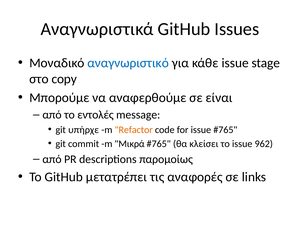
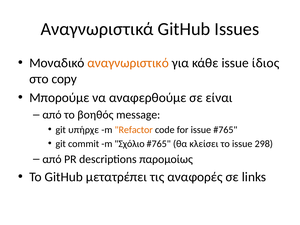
αναγνωριστικό colour: blue -> orange
stage: stage -> ίδιος
εντολές: εντολές -> βοηθός
Μικρά: Μικρά -> Σχόλιο
962: 962 -> 298
